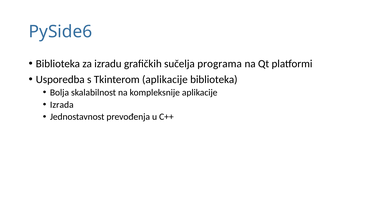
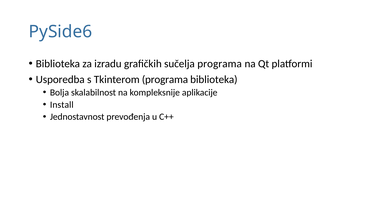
Tkinterom aplikacije: aplikacije -> programa
Izrada: Izrada -> Install
